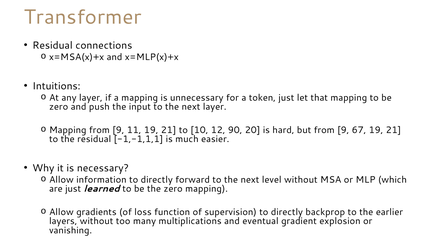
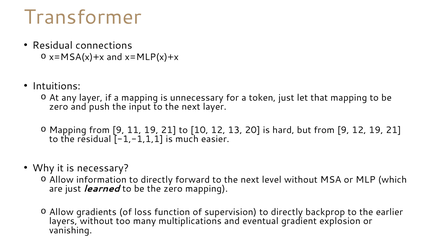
90: 90 -> 13
9 67: 67 -> 12
